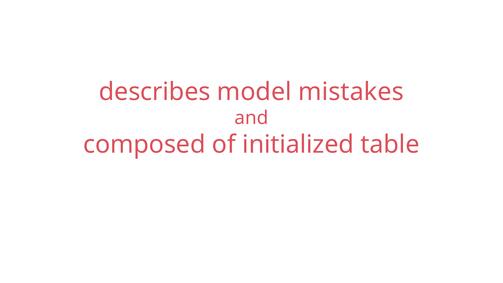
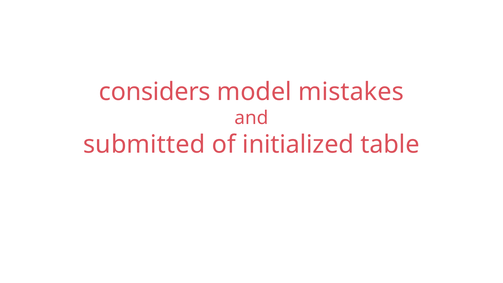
describes: describes -> considers
composed: composed -> submitted
